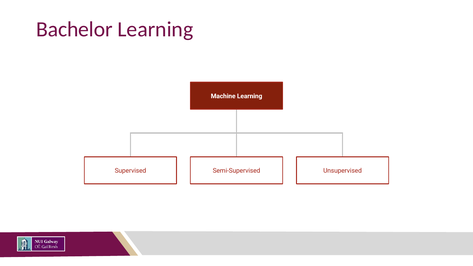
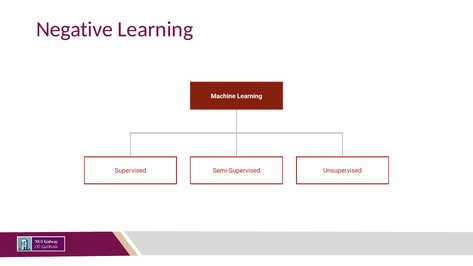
Bachelor: Bachelor -> Negative
